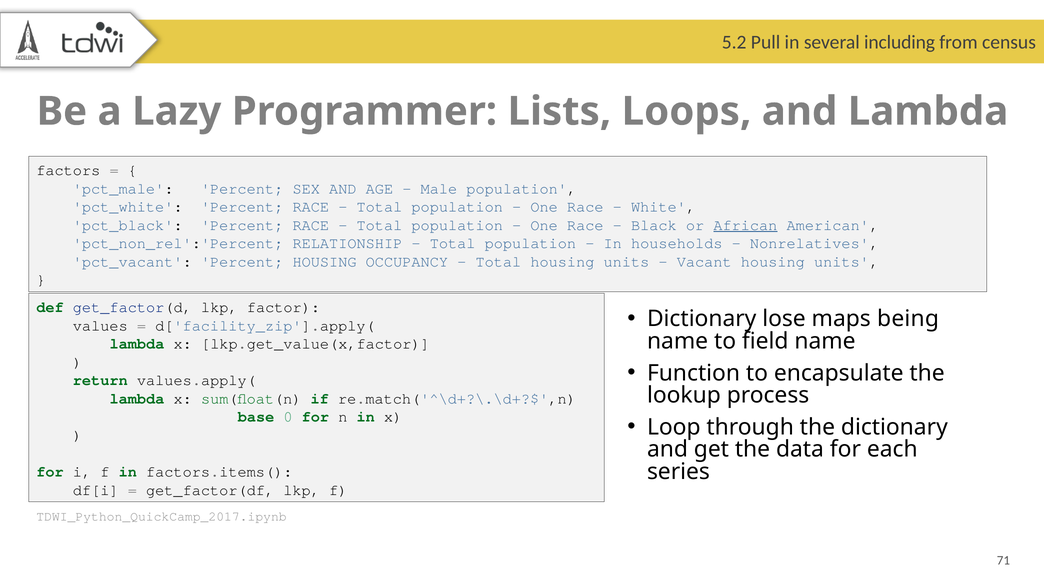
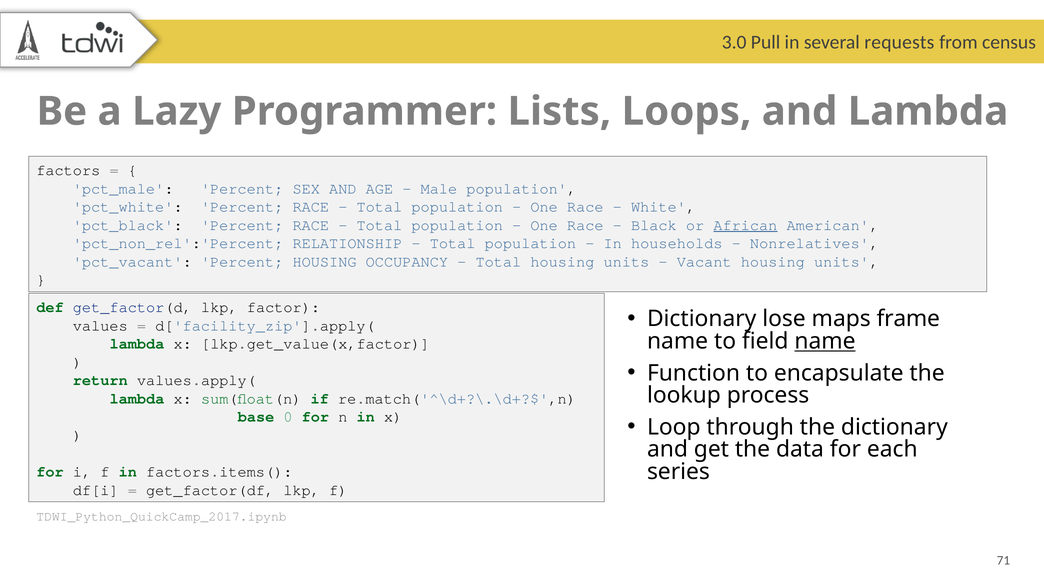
5.2: 5.2 -> 3.0
including: including -> requests
being: being -> frame
name at (825, 341) underline: none -> present
